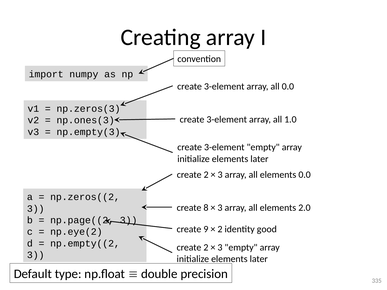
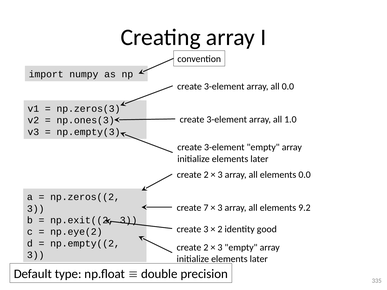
8: 8 -> 7
2.0: 2.0 -> 9.2
np.page((2: np.page((2 -> np.exit((2
create 9: 9 -> 3
